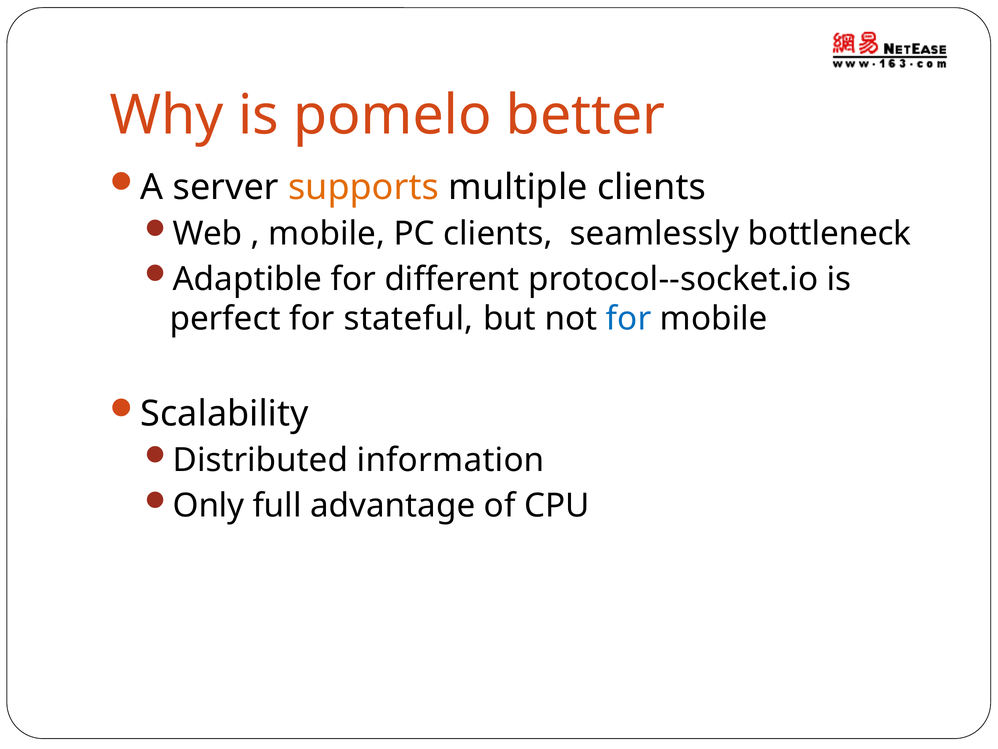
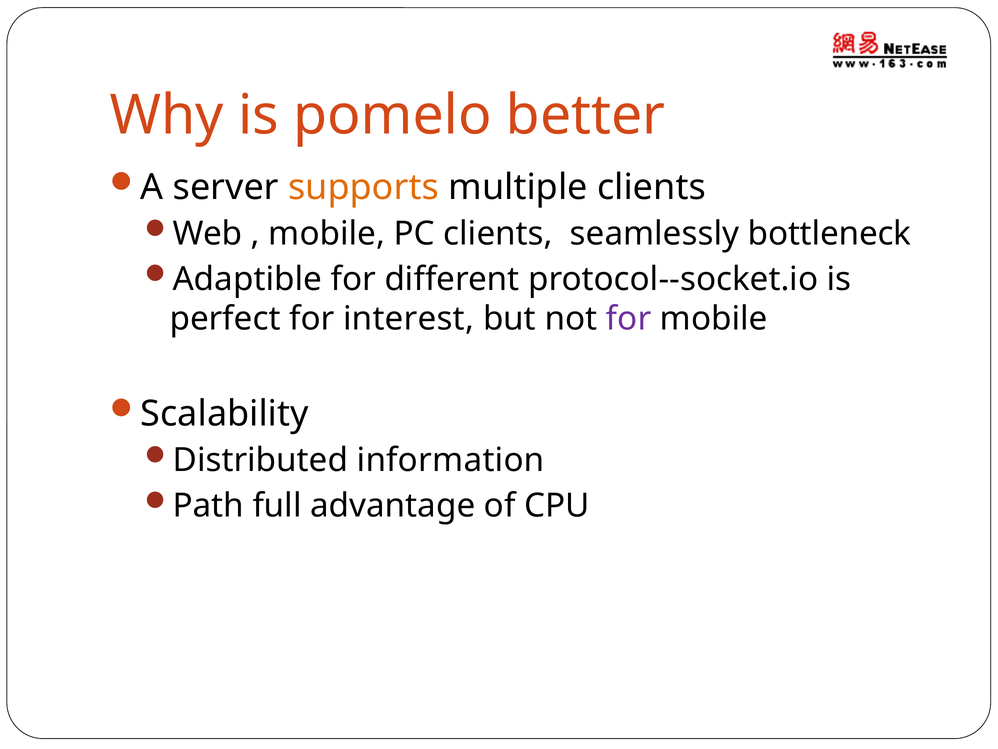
stateful: stateful -> interest
for at (629, 319) colour: blue -> purple
Only: Only -> Path
